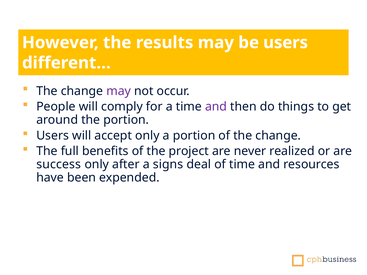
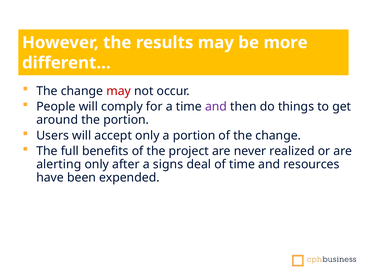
be users: users -> more
may at (119, 91) colour: purple -> red
success: success -> alerting
